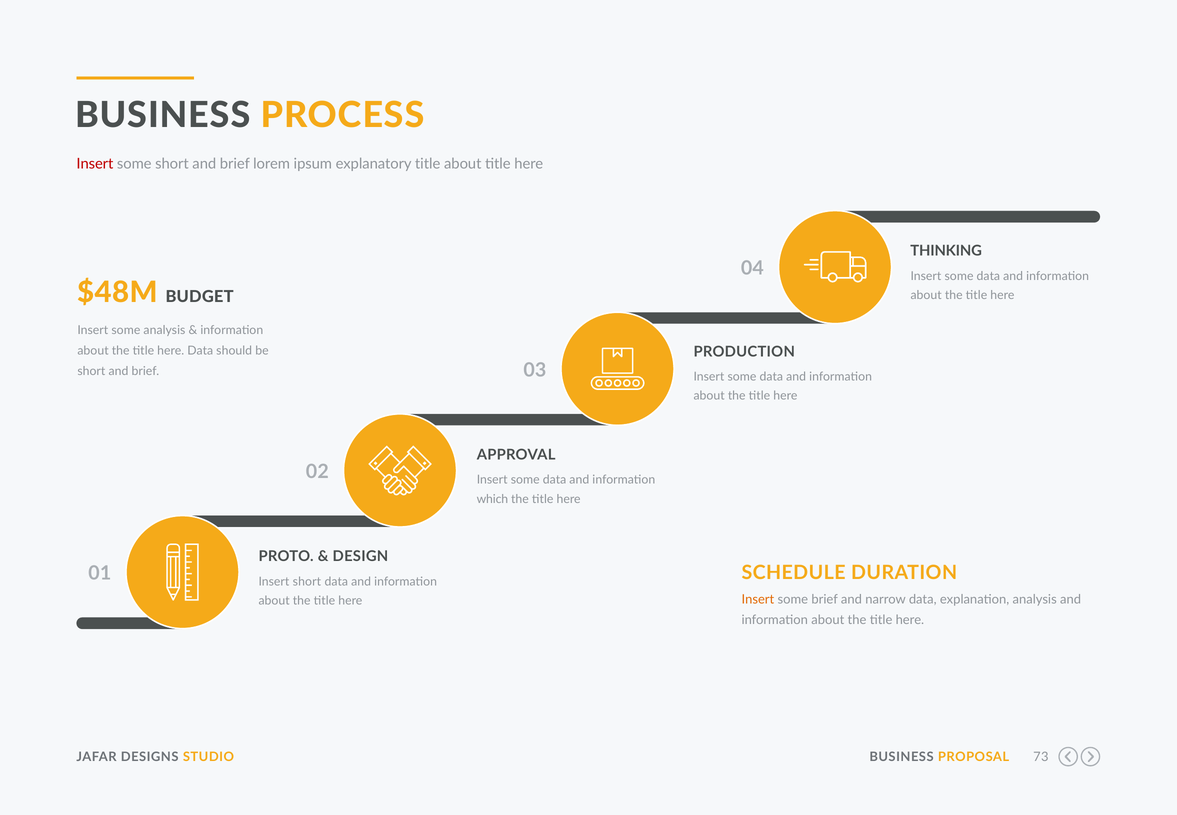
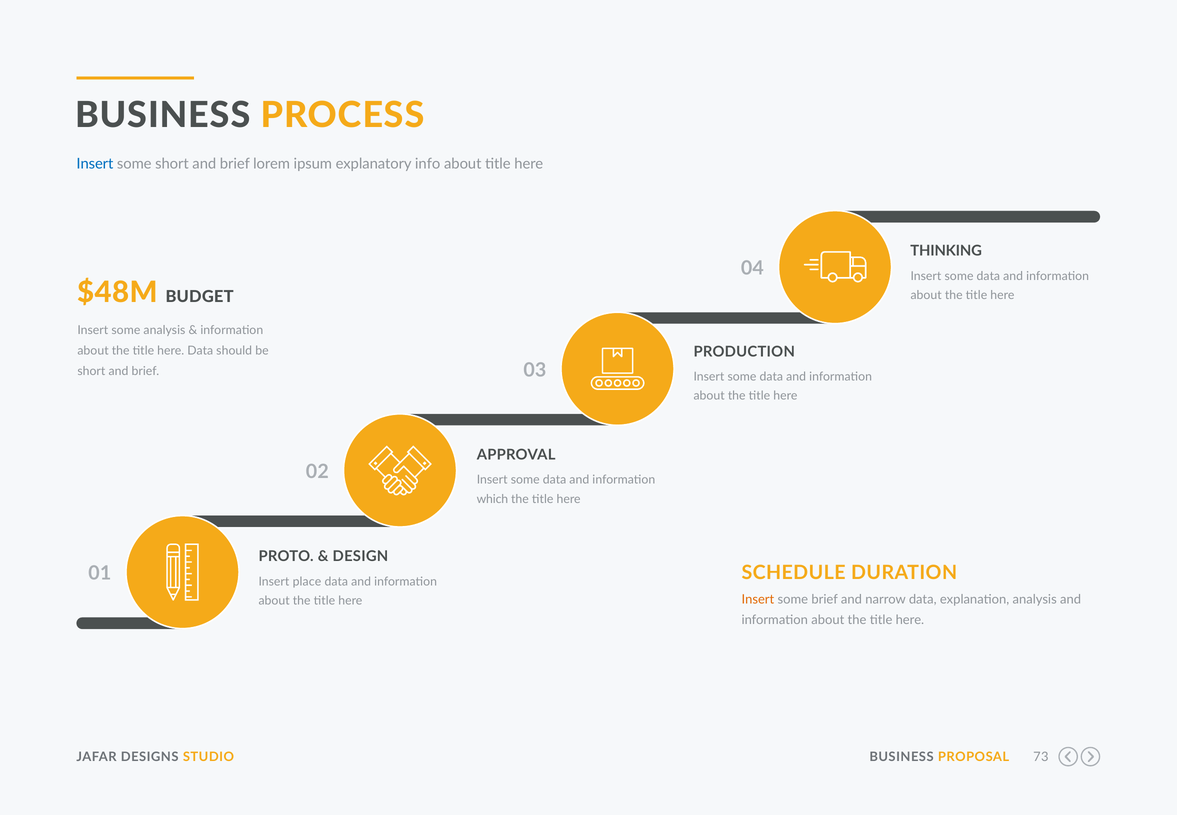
Insert at (95, 164) colour: red -> blue
explanatory title: title -> info
Insert short: short -> place
